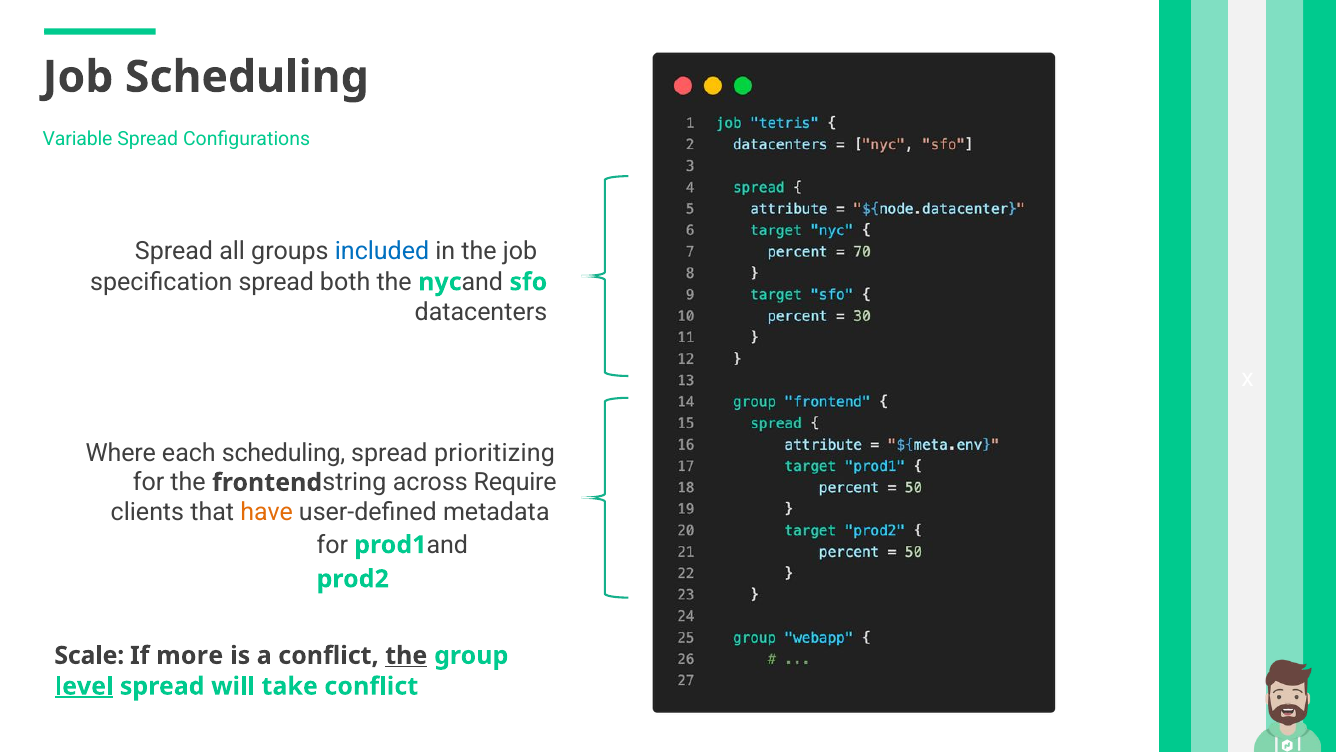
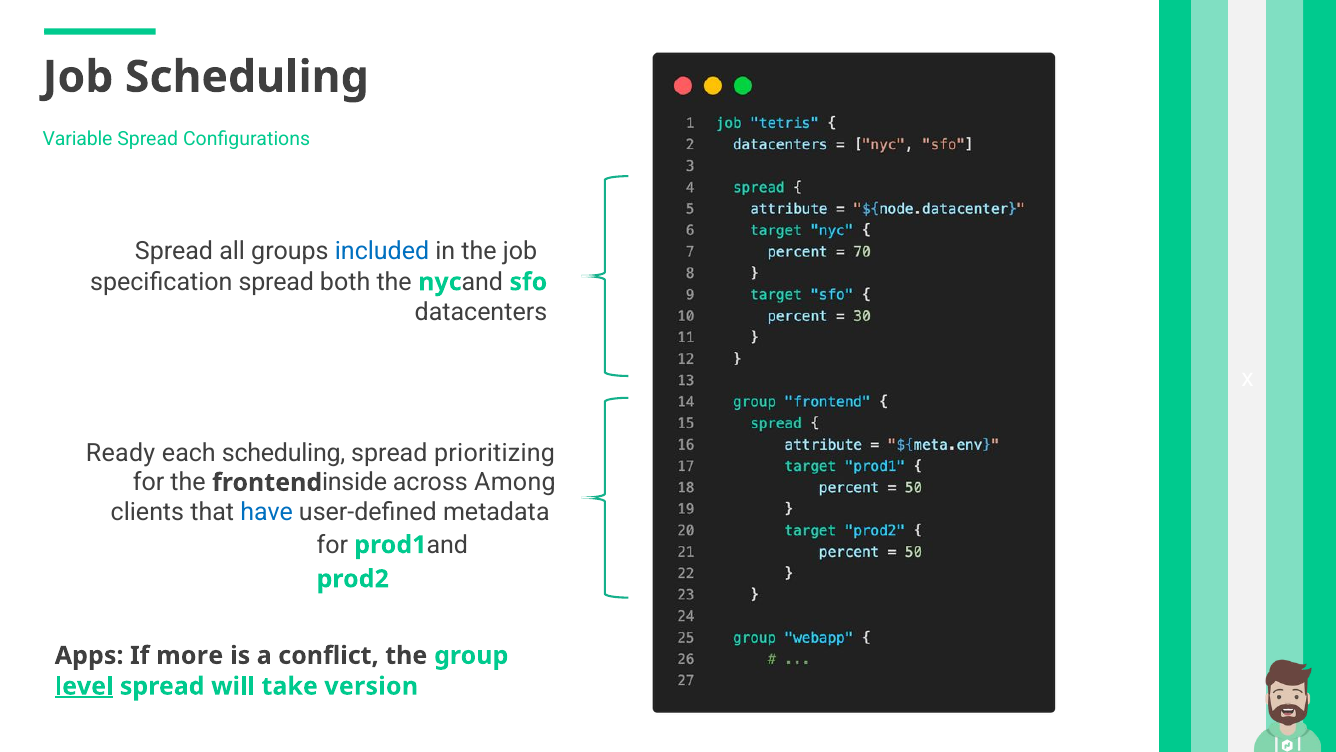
Where: Where -> Ready
string: string -> inside
Require: Require -> Among
have colour: orange -> blue
Scale: Scale -> Apps
the at (406, 655) underline: present -> none
take conflict: conflict -> version
